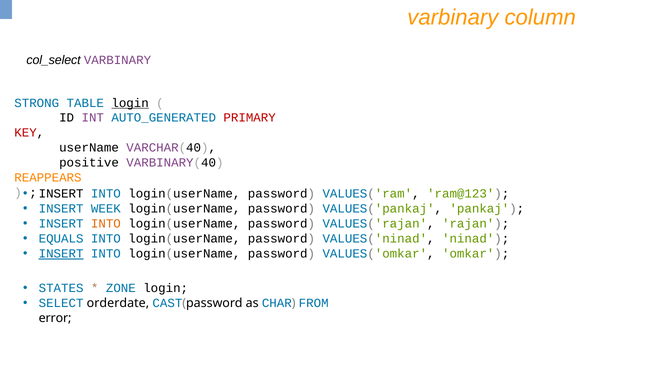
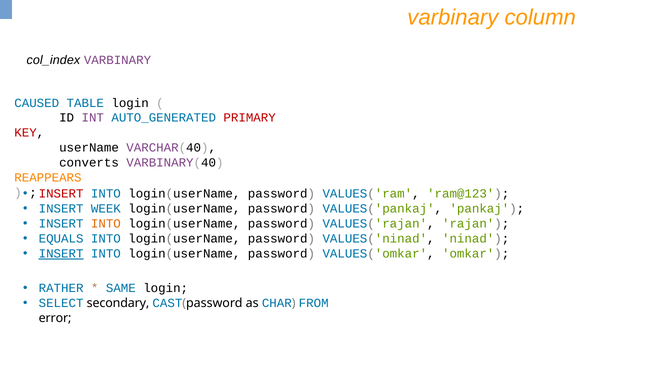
col_select: col_select -> col_index
STRONG: STRONG -> CAUSED
login at (130, 103) underline: present -> none
positive: positive -> converts
INSERT at (61, 194) colour: black -> red
STATES: STATES -> RATHER
ZONE: ZONE -> SAME
orderdate: orderdate -> secondary
